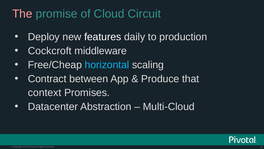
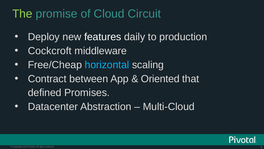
The colour: pink -> light green
Produce: Produce -> Oriented
context: context -> defined
